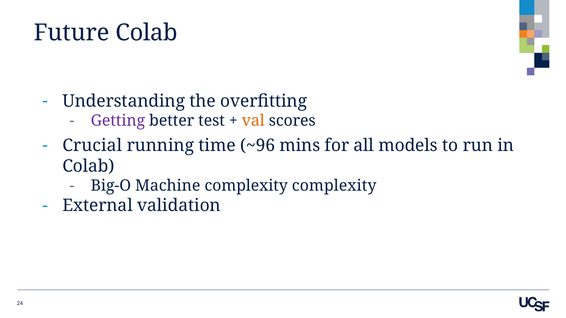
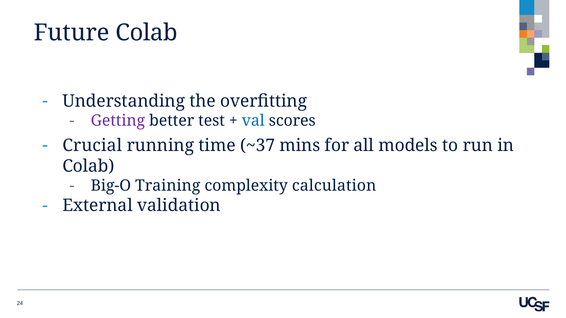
val colour: orange -> blue
~96: ~96 -> ~37
Machine: Machine -> Training
complexity complexity: complexity -> calculation
